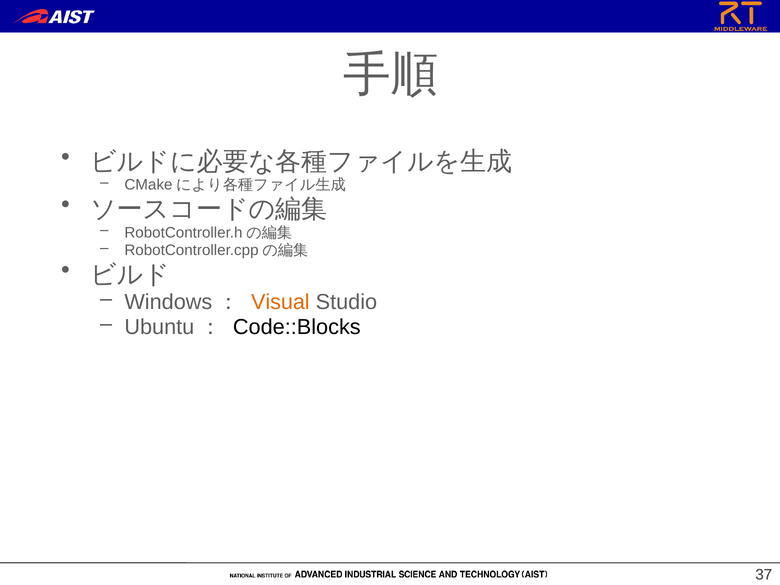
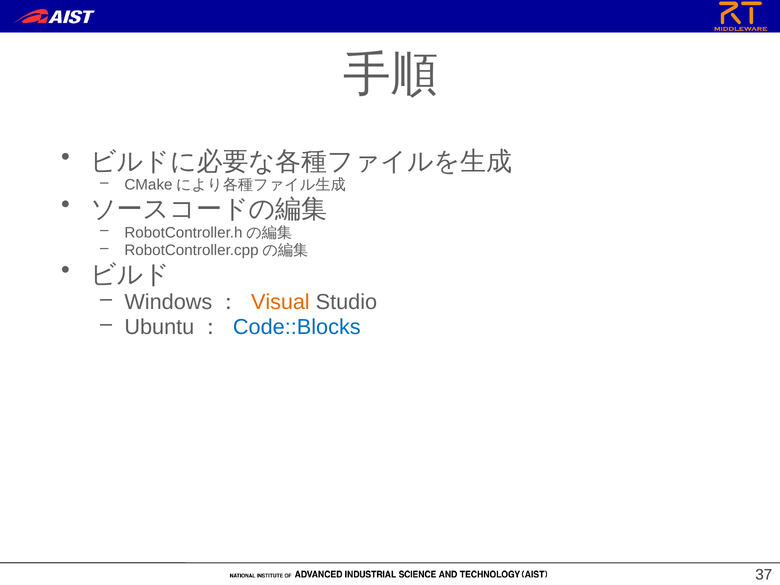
Code::Blocks colour: black -> blue
